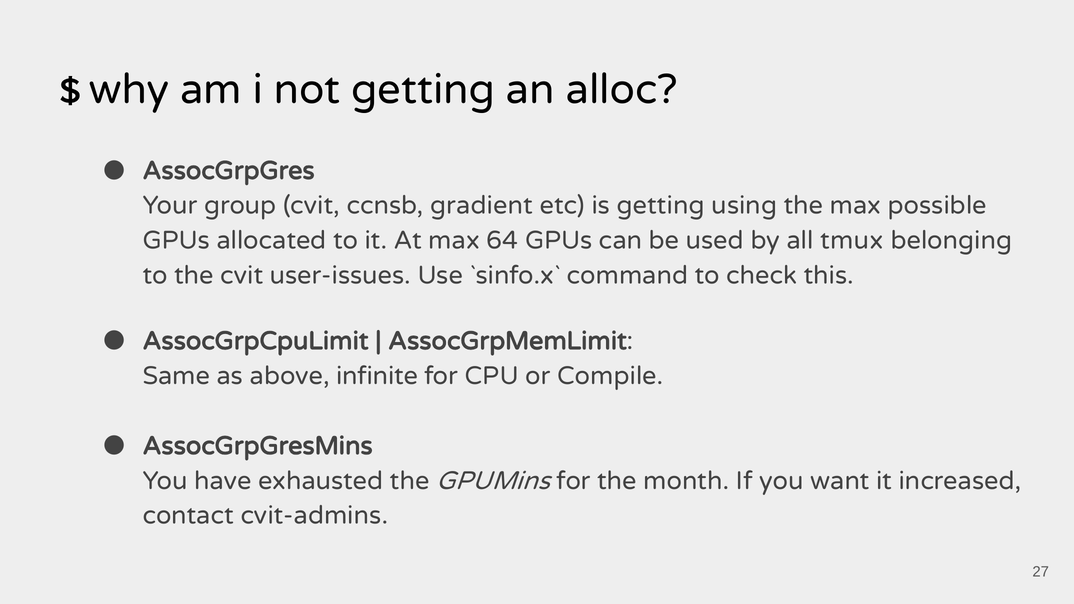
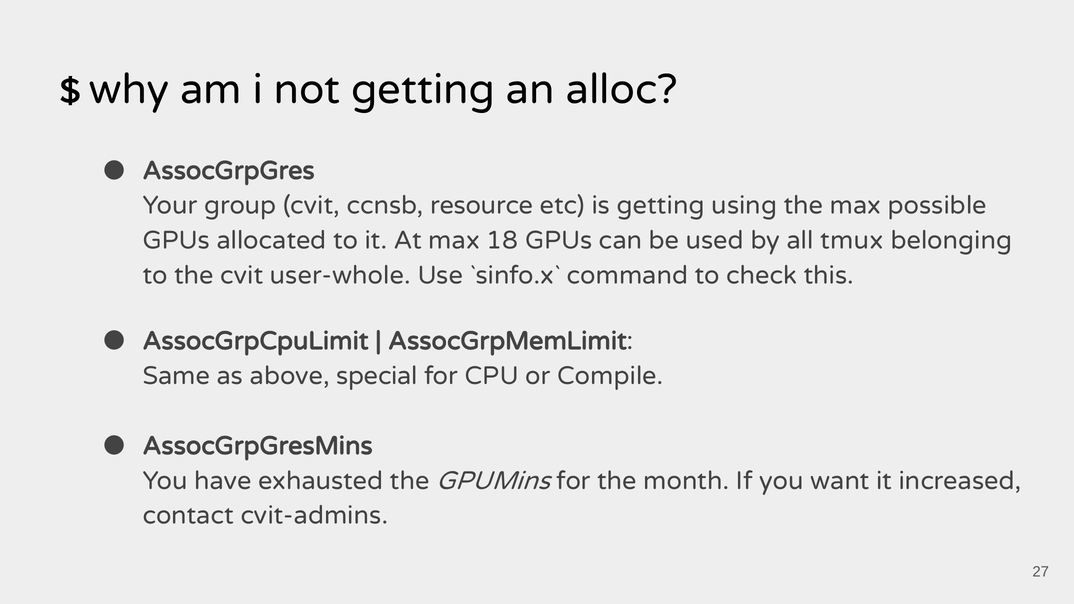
gradient: gradient -> resource
64: 64 -> 18
user-issues: user-issues -> user-whole
infinite: infinite -> special
